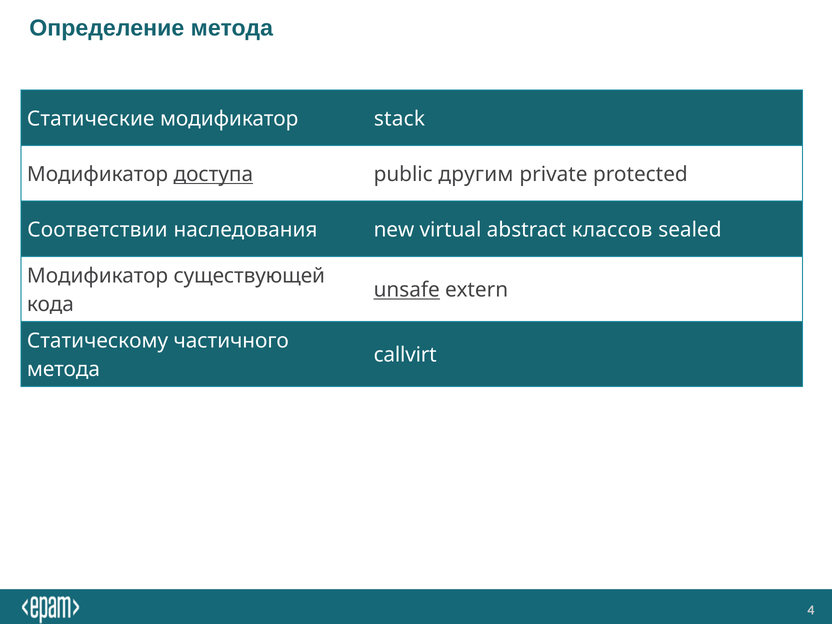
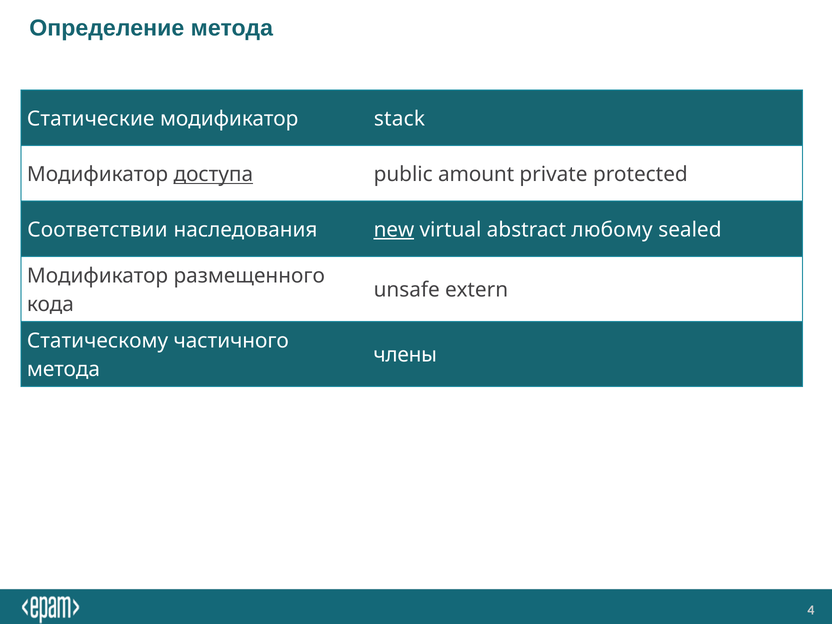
другим: другим -> amount
new underline: none -> present
классов: классов -> любому
существующей: существующей -> размещенного
unsafe underline: present -> none
callvirt: callvirt -> члены
